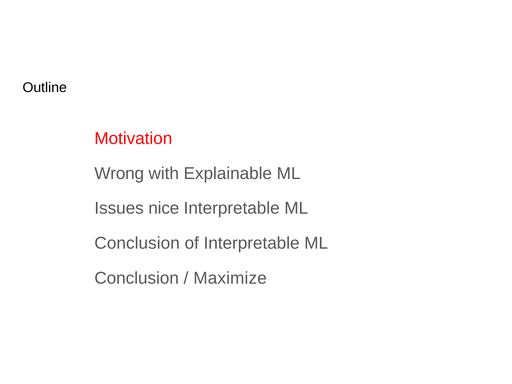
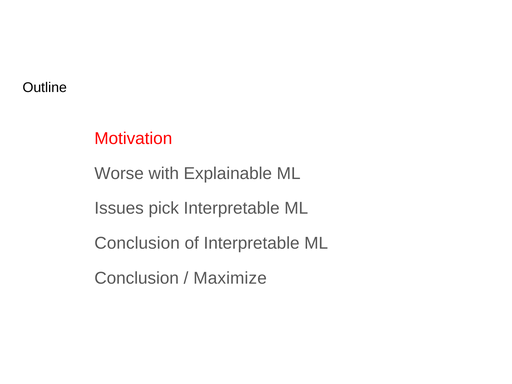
Wrong: Wrong -> Worse
nice: nice -> pick
